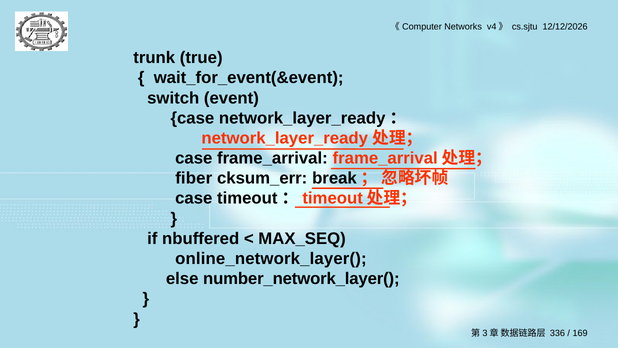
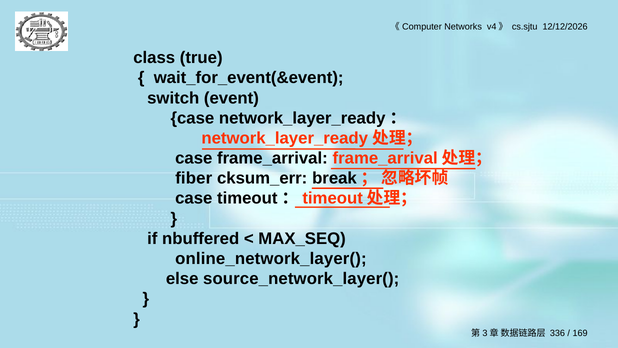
trunk: trunk -> class
number_network_layer(: number_network_layer( -> source_network_layer(
